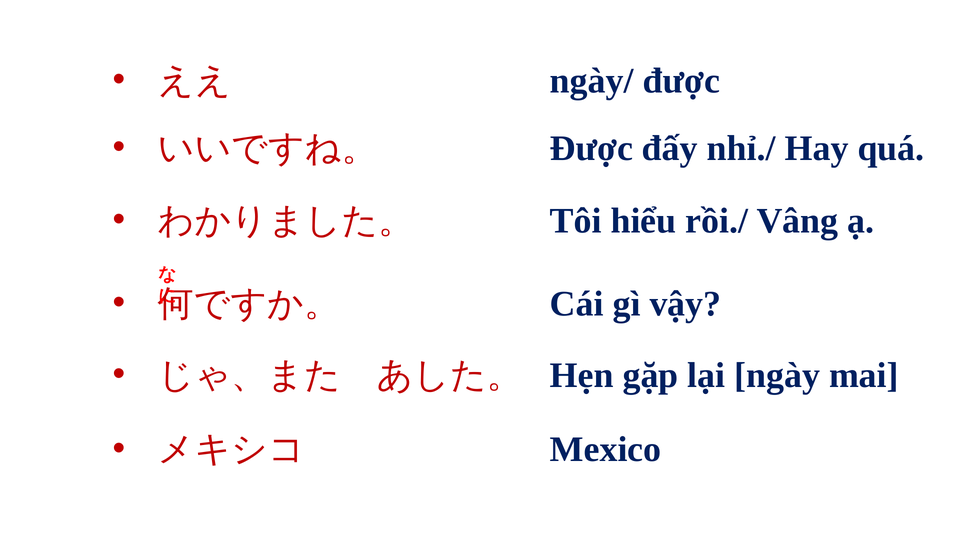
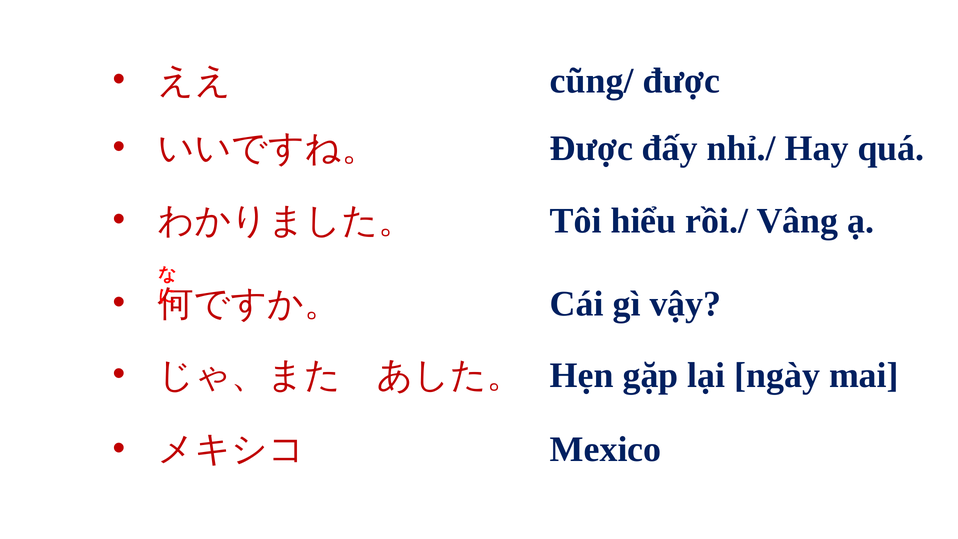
ngày/: ngày/ -> cũng/
